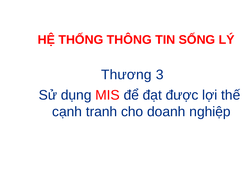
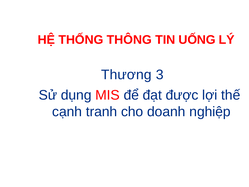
SỐNG: SỐNG -> UỐNG
